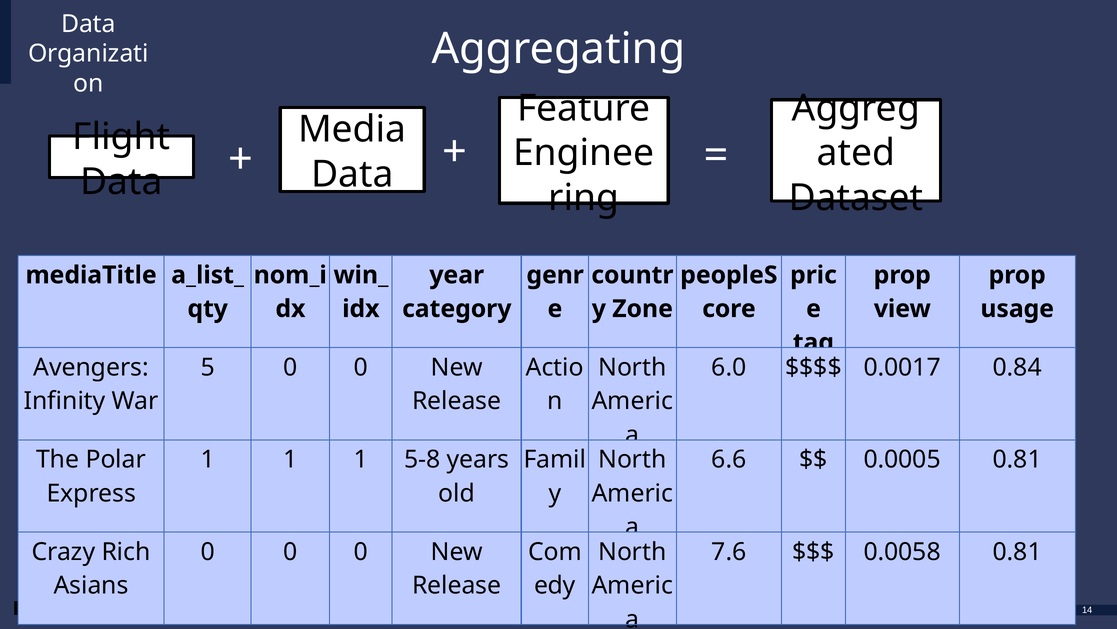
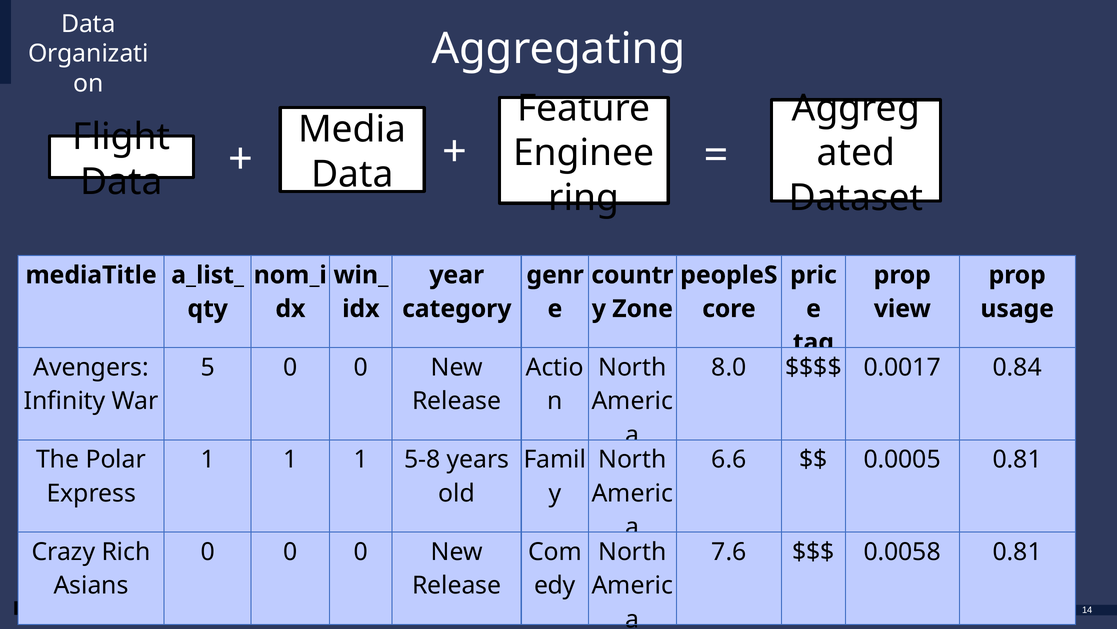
6.0: 6.0 -> 8.0
